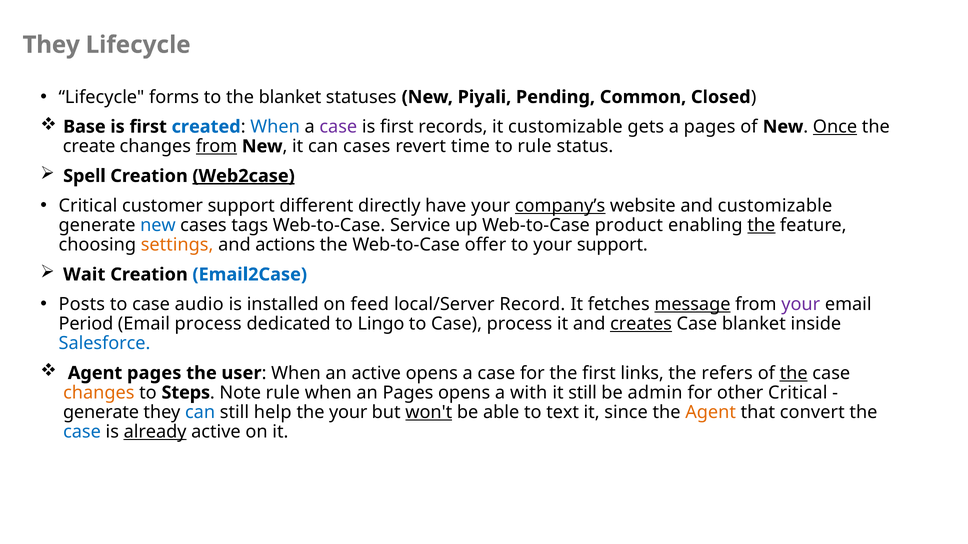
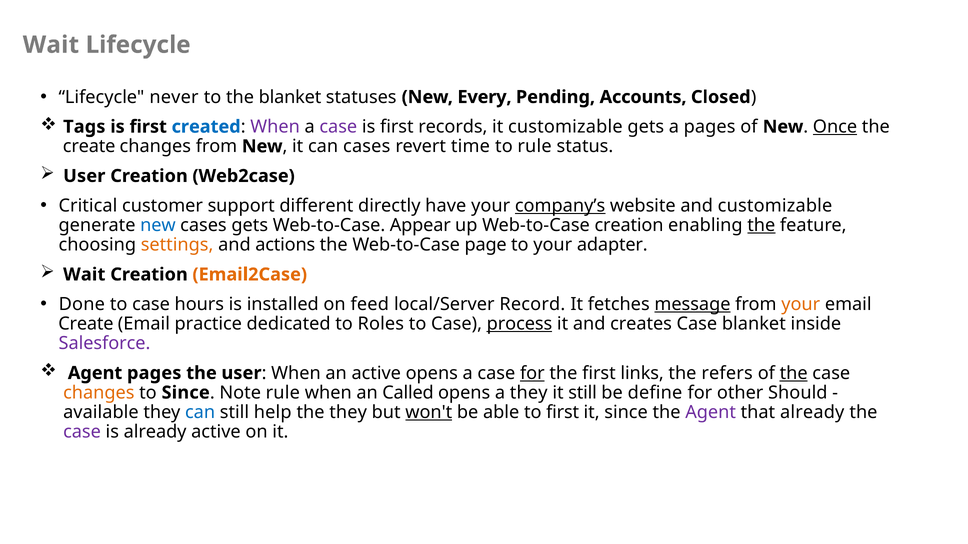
They at (51, 45): They -> Wait
forms: forms -> never
Piyali: Piyali -> Every
Common: Common -> Accounts
Base: Base -> Tags
When at (275, 127) colour: blue -> purple
from at (216, 146) underline: present -> none
Spell at (84, 176): Spell -> User
Web2case underline: present -> none
cases tags: tags -> gets
Service: Service -> Appear
Web-to-Case product: product -> creation
offer: offer -> page
your support: support -> adapter
Email2Case colour: blue -> orange
Posts: Posts -> Done
audio: audio -> hours
your at (801, 304) colour: purple -> orange
Period at (86, 324): Period -> Create
Email process: process -> practice
Lingo: Lingo -> Roles
process at (519, 324) underline: none -> present
creates underline: present -> none
Salesforce colour: blue -> purple
for at (532, 373) underline: none -> present
to Steps: Steps -> Since
an Pages: Pages -> Called
a with: with -> they
admin: admin -> define
other Critical: Critical -> Should
generate at (101, 413): generate -> available
the your: your -> they
to text: text -> first
Agent at (711, 413) colour: orange -> purple
that convert: convert -> already
case at (82, 432) colour: blue -> purple
already at (155, 432) underline: present -> none
